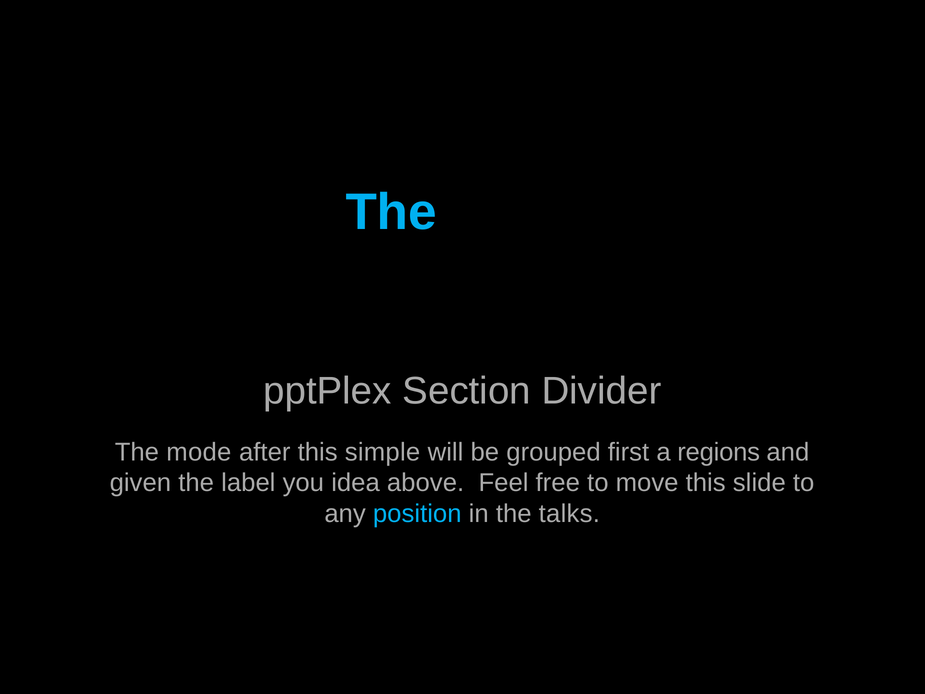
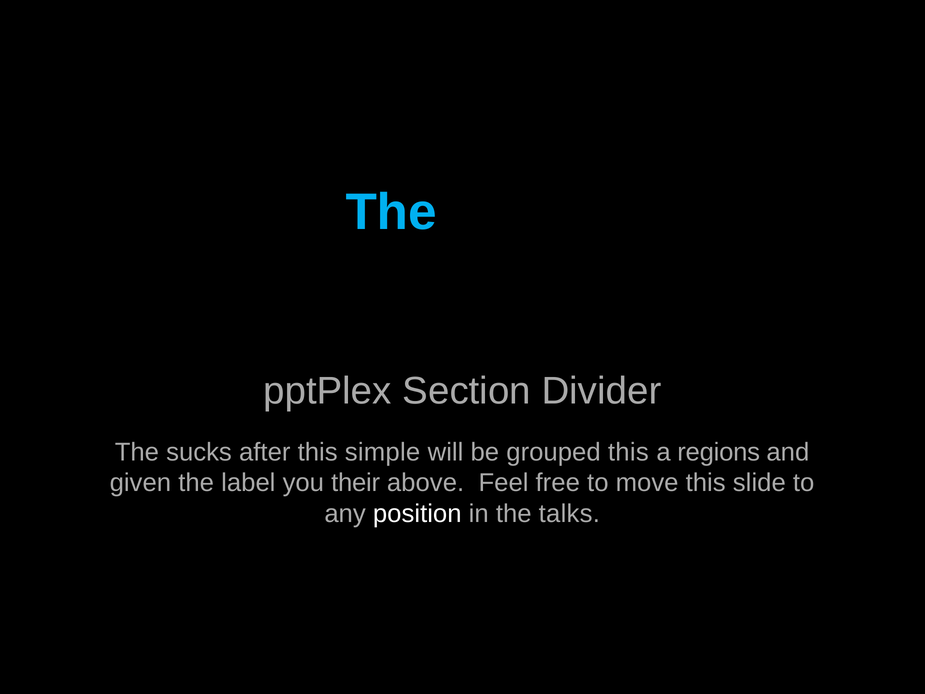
mode: mode -> sucks
grouped first: first -> this
idea: idea -> their
position colour: light blue -> white
